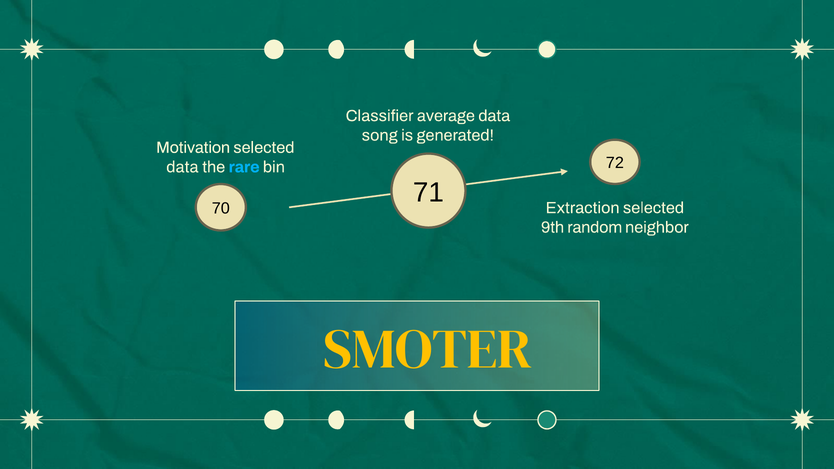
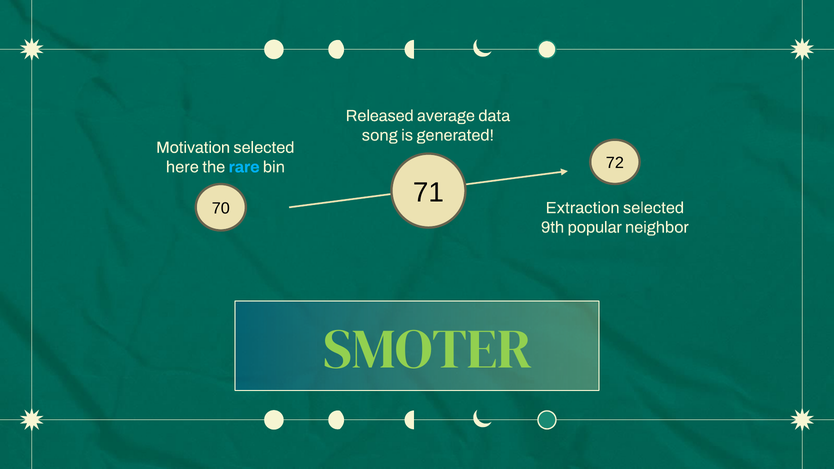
Classifier: Classifier -> Released
data at (182, 167): data -> here
random: random -> popular
SMOTER colour: yellow -> light green
